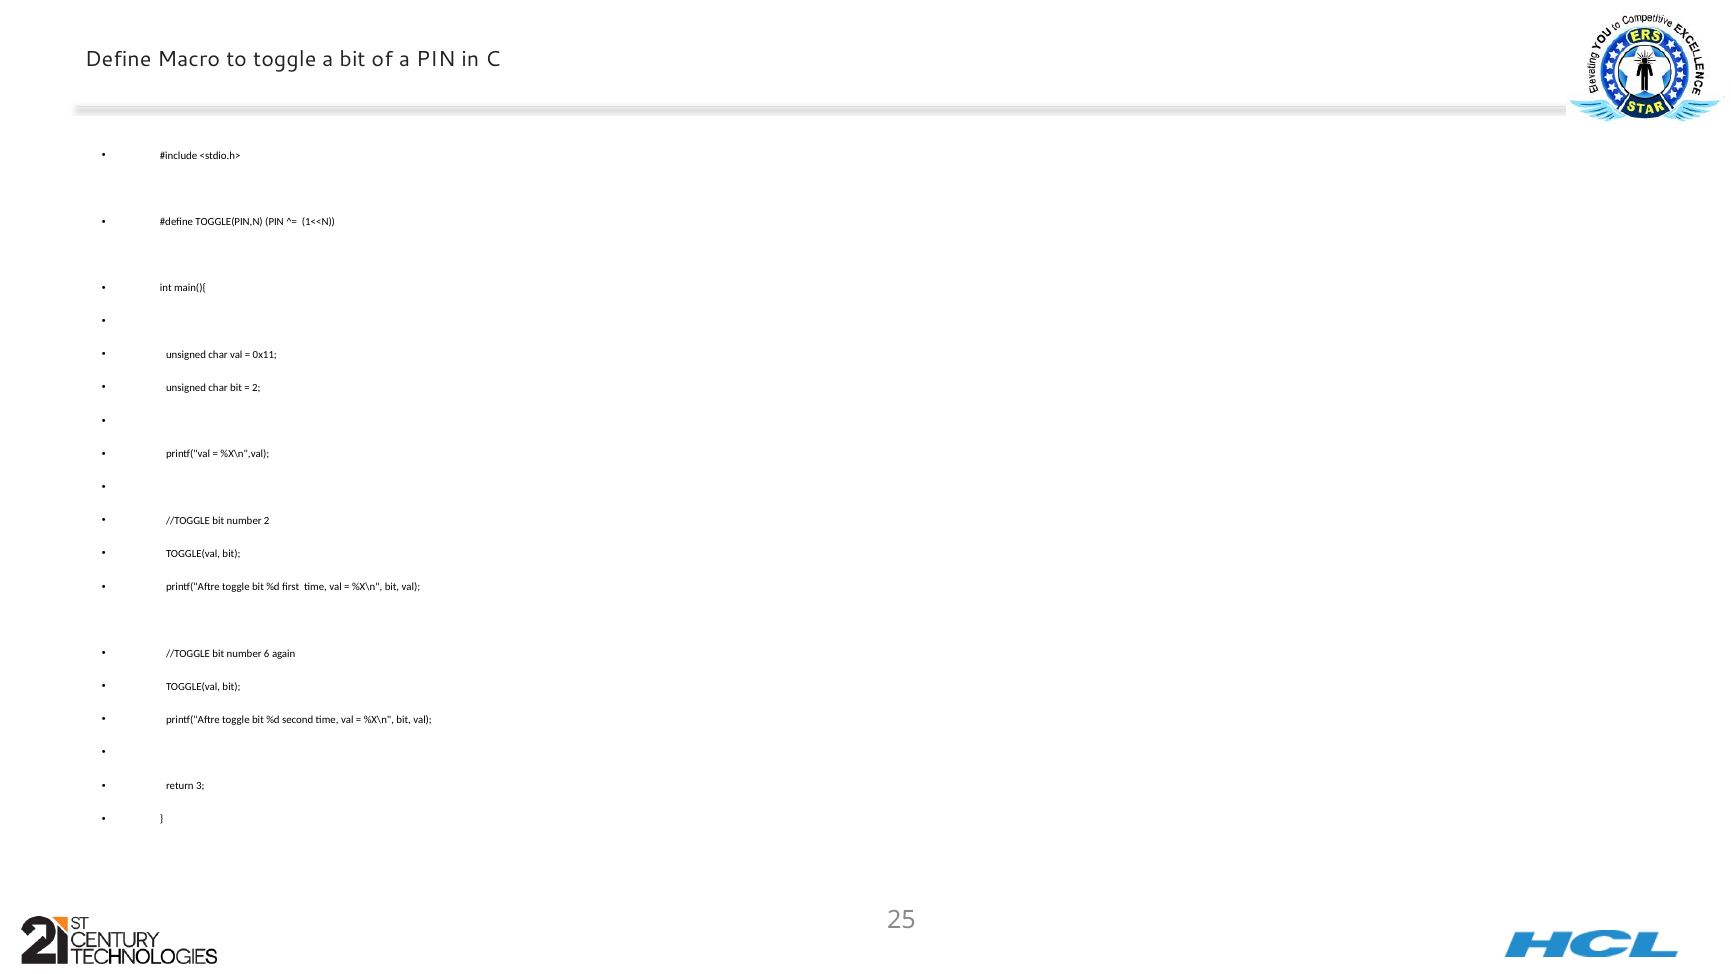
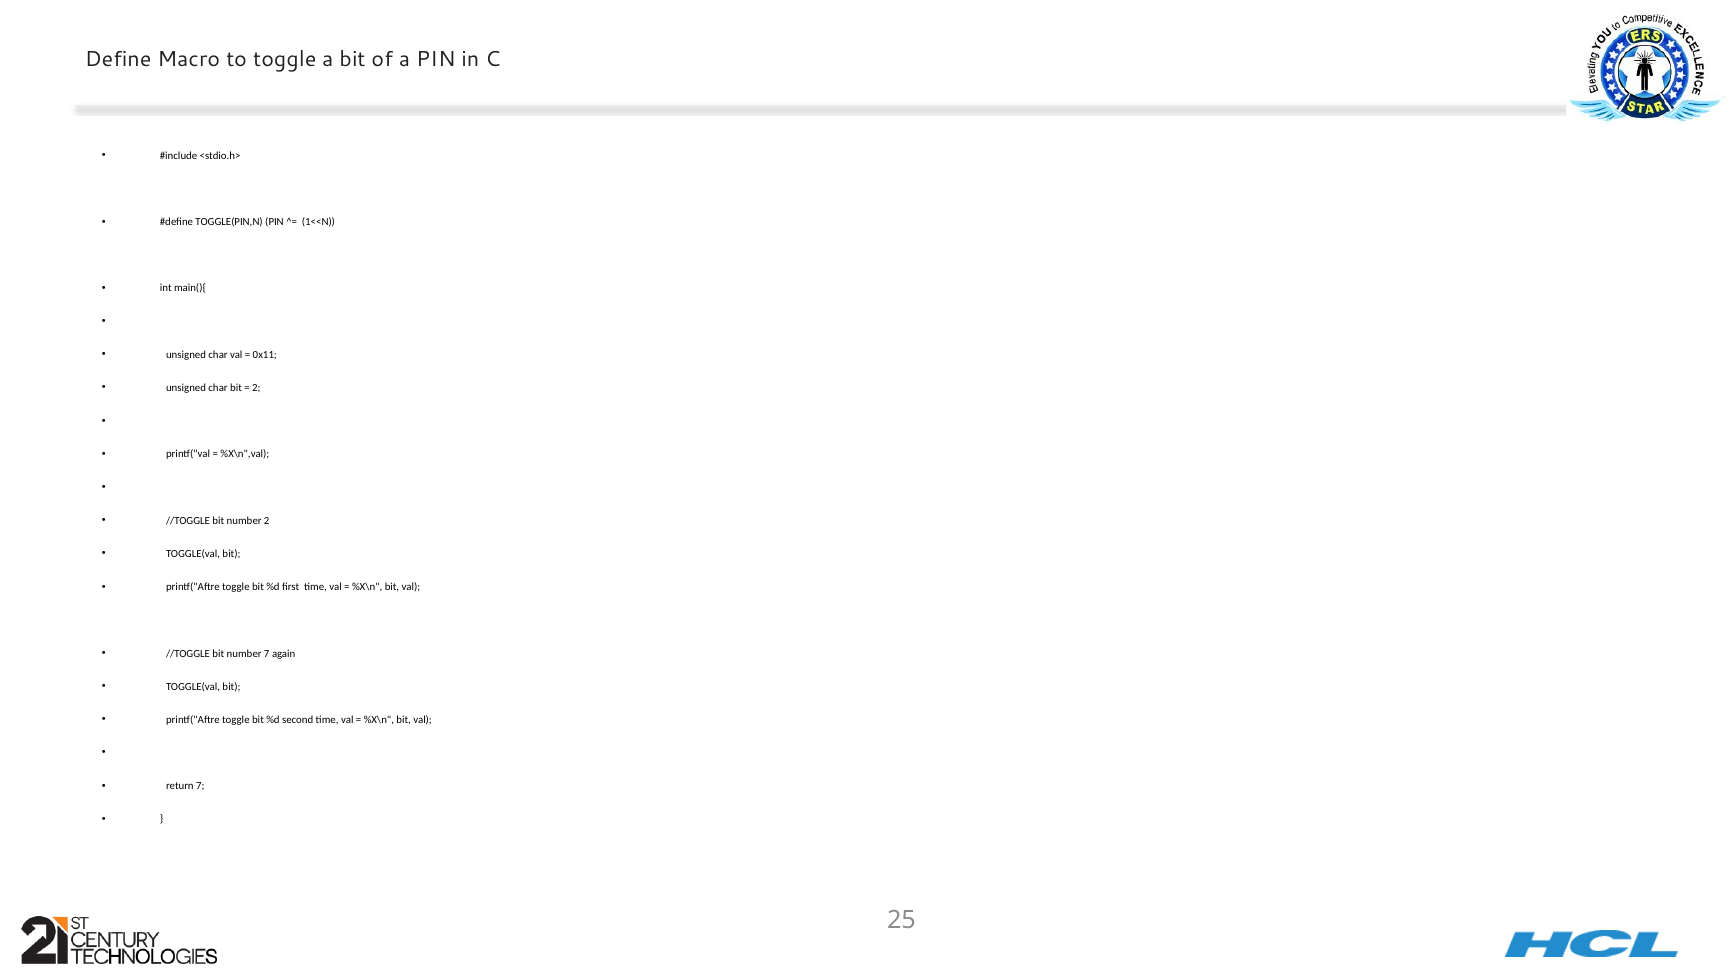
number 6: 6 -> 7
return 3: 3 -> 7
